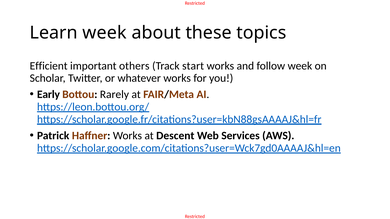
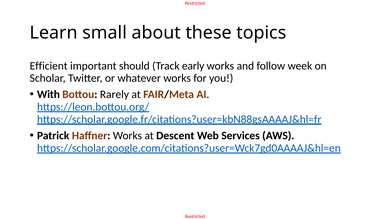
Learn week: week -> small
others: others -> should
start: start -> early
Early: Early -> With
